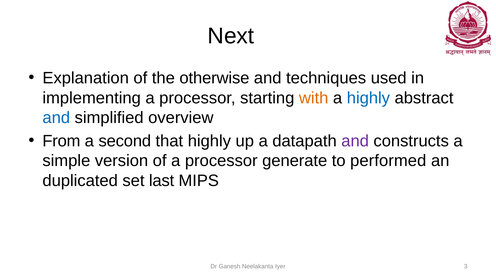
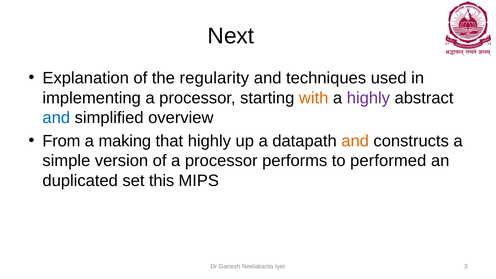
otherwise: otherwise -> regularity
highly at (368, 98) colour: blue -> purple
second: second -> making
and at (355, 141) colour: purple -> orange
generate: generate -> performs
last: last -> this
